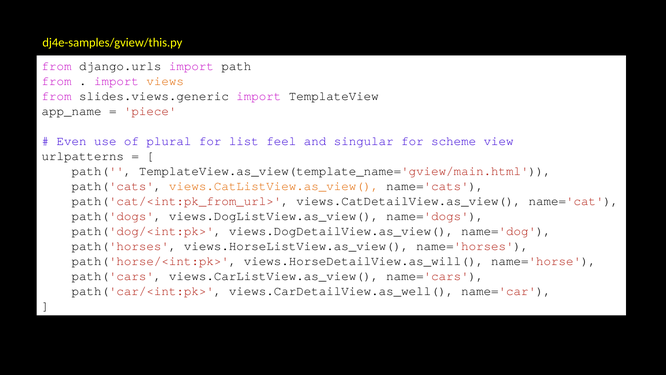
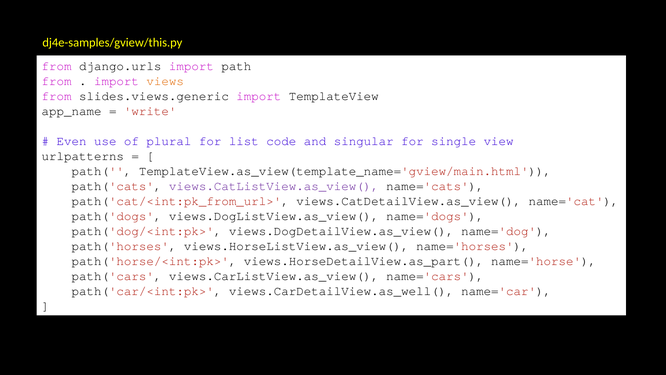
piece: piece -> write
feel: feel -> code
scheme: scheme -> single
views.CatListView.as_view( colour: orange -> purple
views.HorseDetailView.as_will(: views.HorseDetailView.as_will( -> views.HorseDetailView.as_part(
